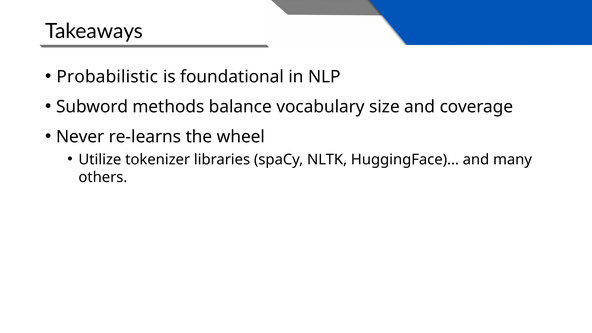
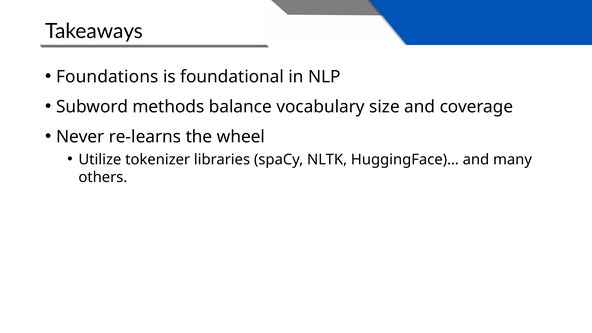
Probabilistic: Probabilistic -> Foundations
